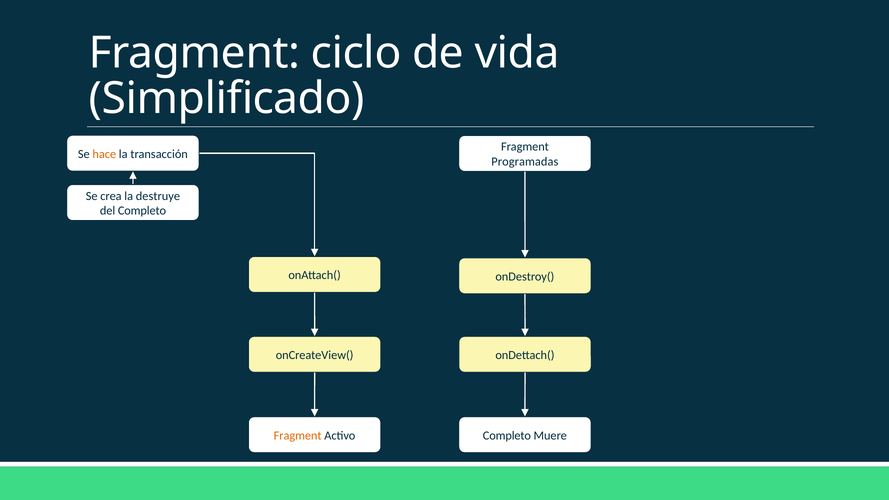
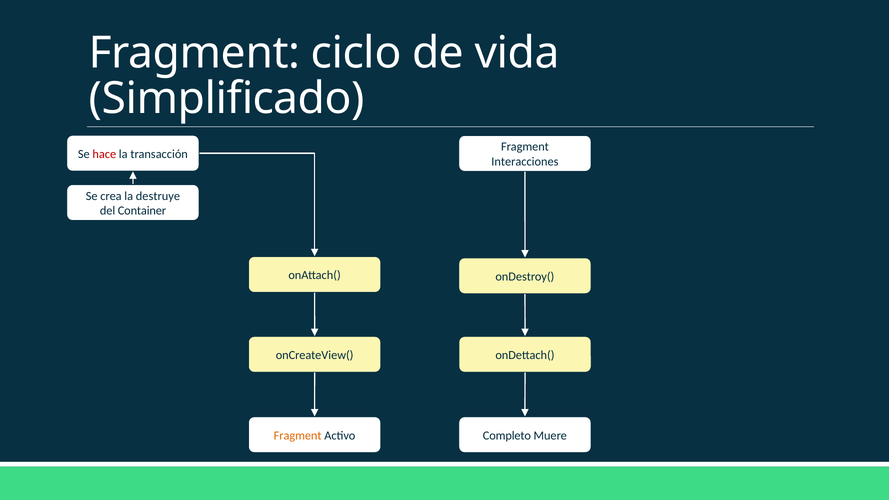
hace colour: orange -> red
Programadas: Programadas -> Interacciones
del Completo: Completo -> Container
